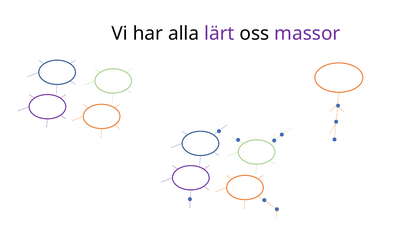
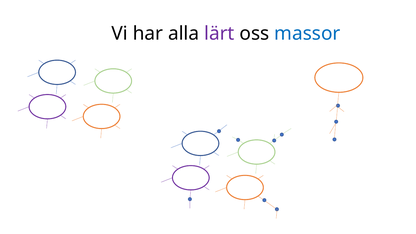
massor colour: purple -> blue
